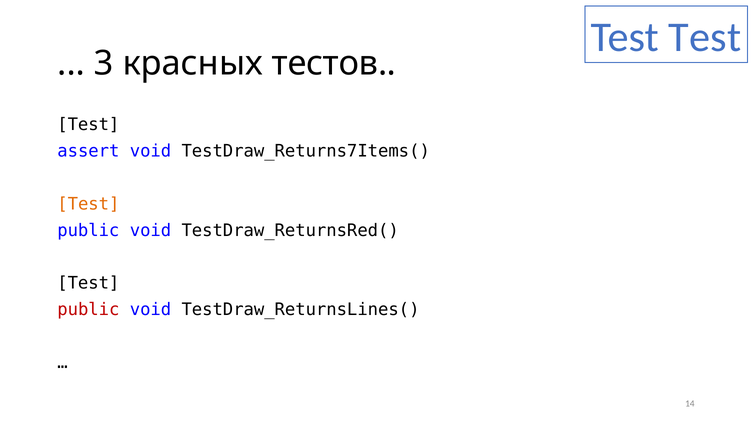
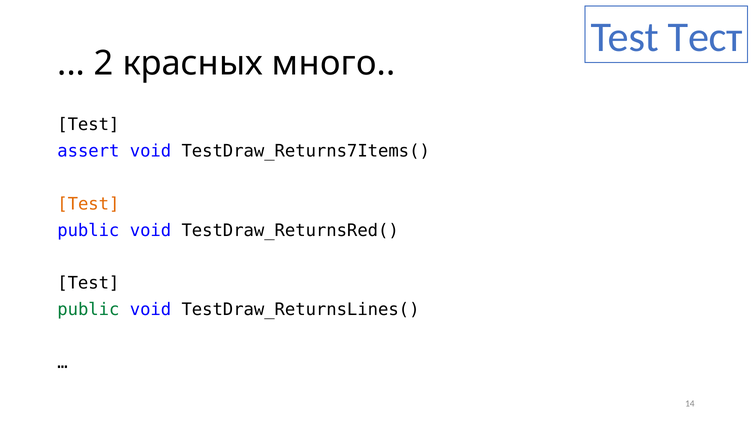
Test Test: Test -> Тест
3: 3 -> 2
тестов: тестов -> много
public at (88, 310) colour: red -> green
